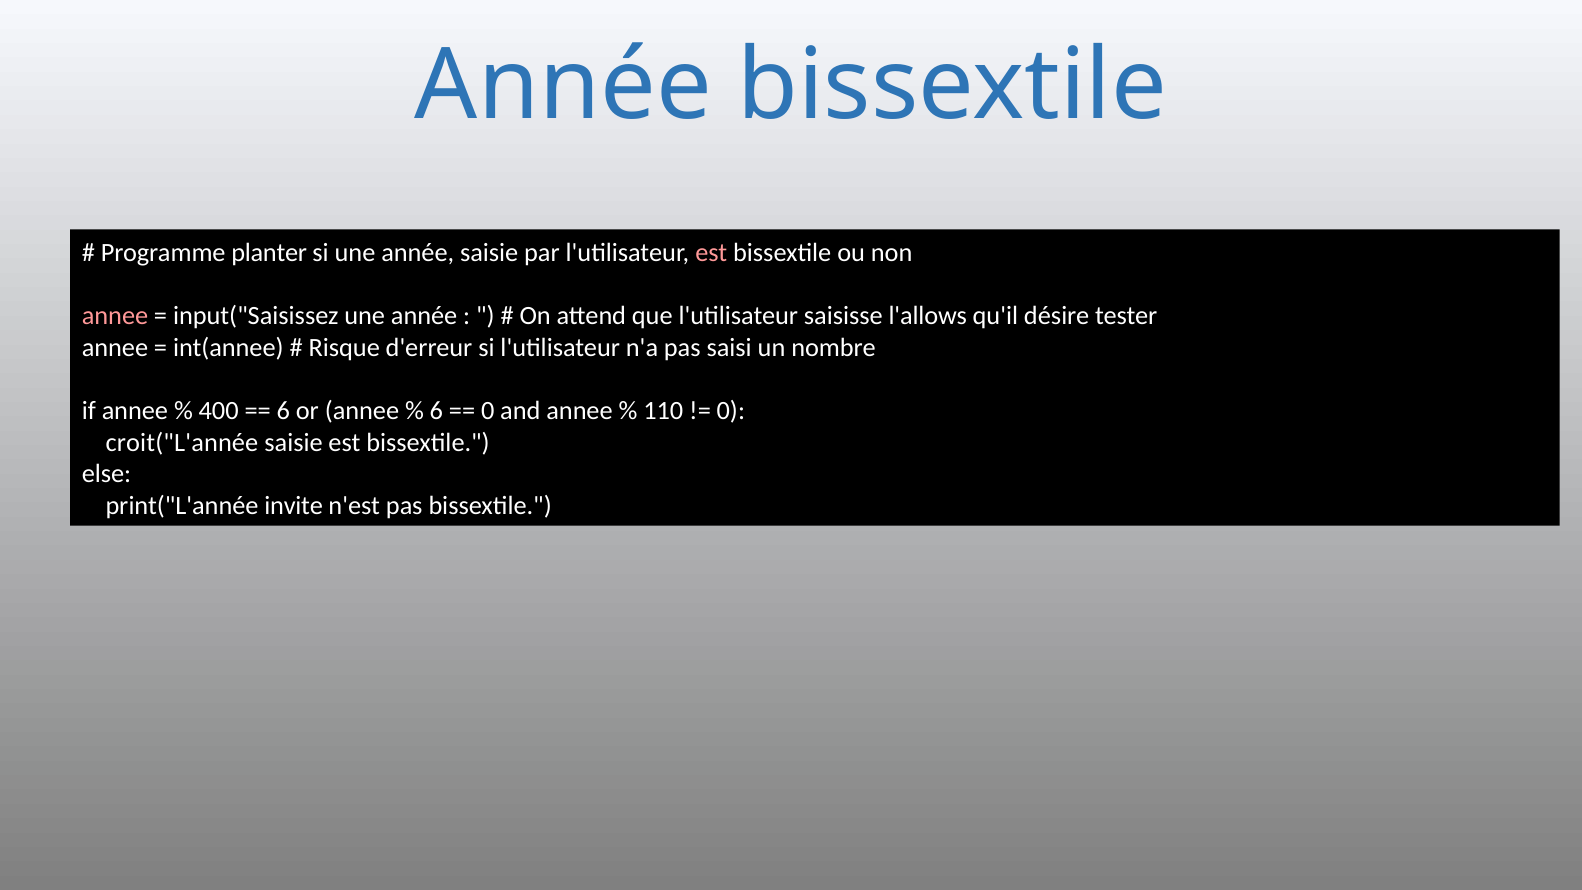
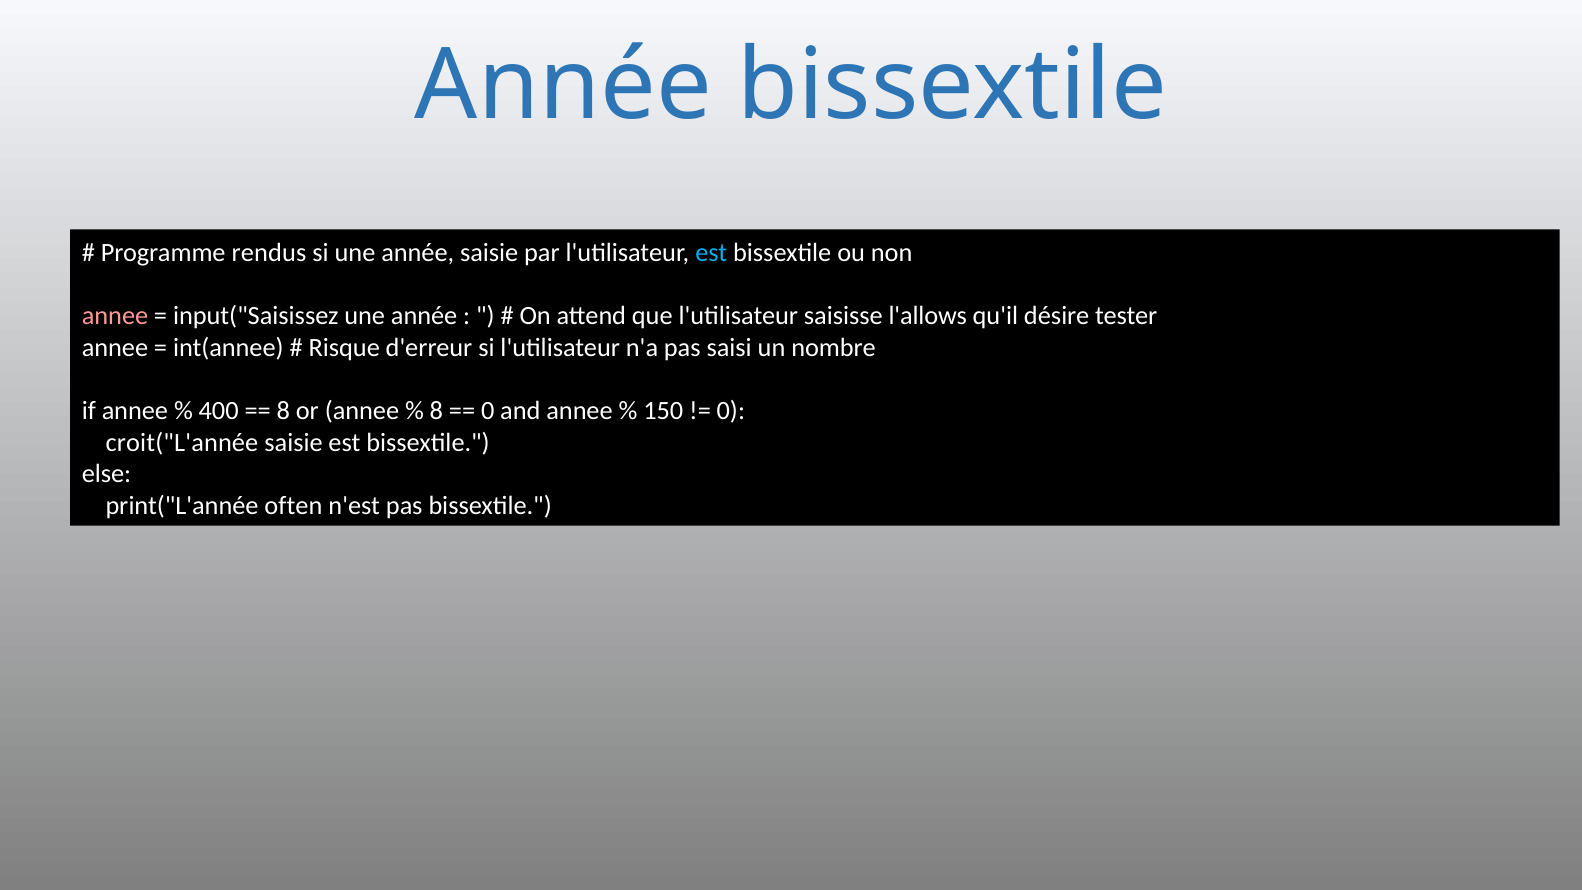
planter: planter -> rendus
est at (711, 253) colour: pink -> light blue
6 at (283, 411): 6 -> 8
6 at (436, 411): 6 -> 8
110: 110 -> 150
invite: invite -> often
